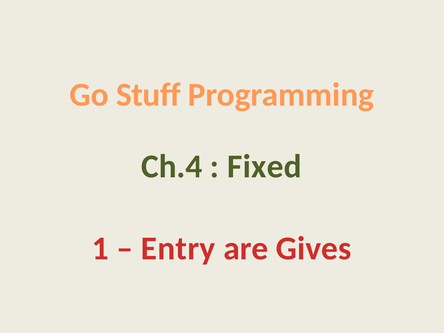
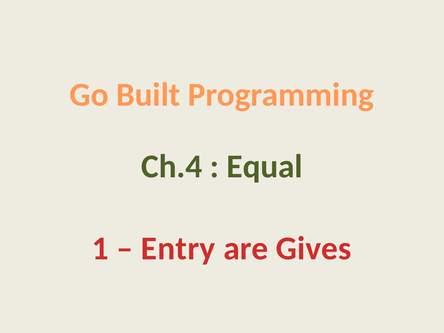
Stuff: Stuff -> Built
Fixed: Fixed -> Equal
